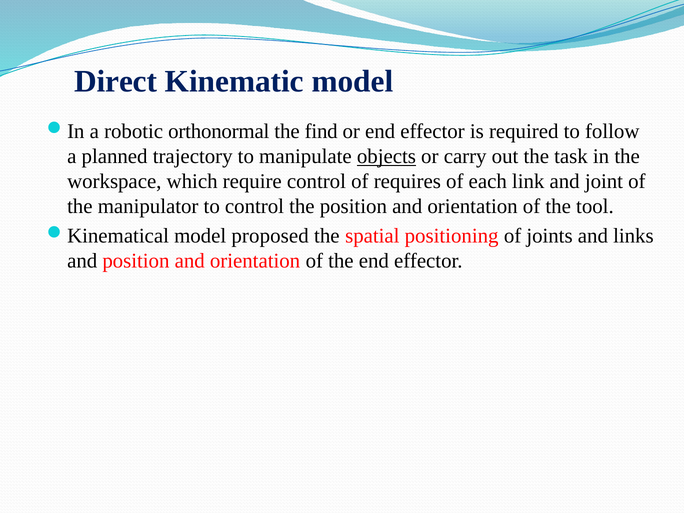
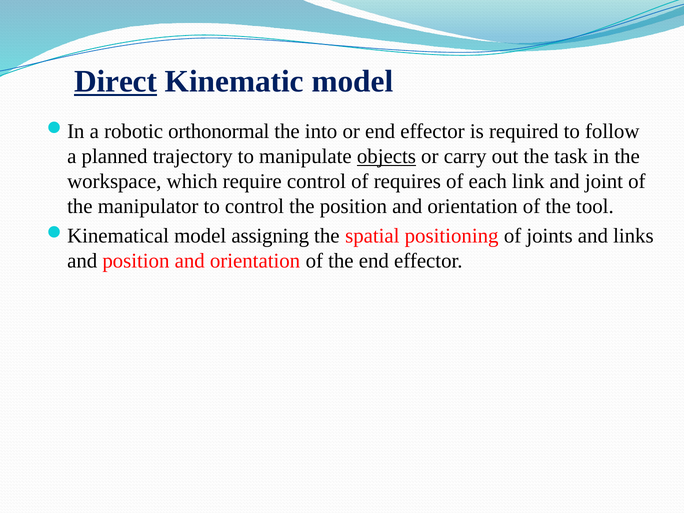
Direct underline: none -> present
find: find -> into
proposed: proposed -> assigning
